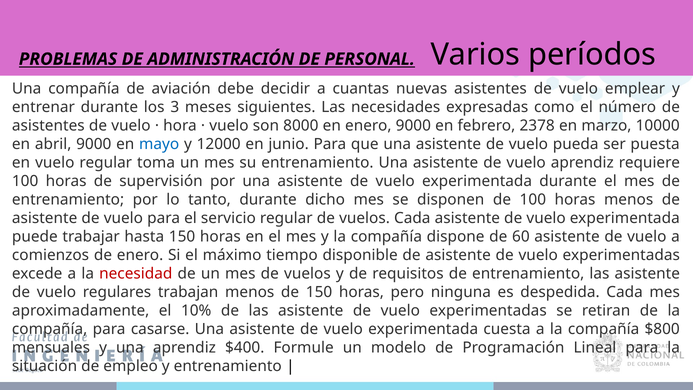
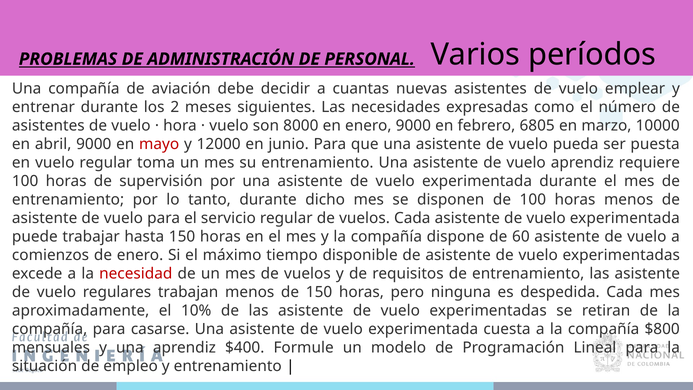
3: 3 -> 2
2378: 2378 -> 6805
mayo colour: blue -> red
